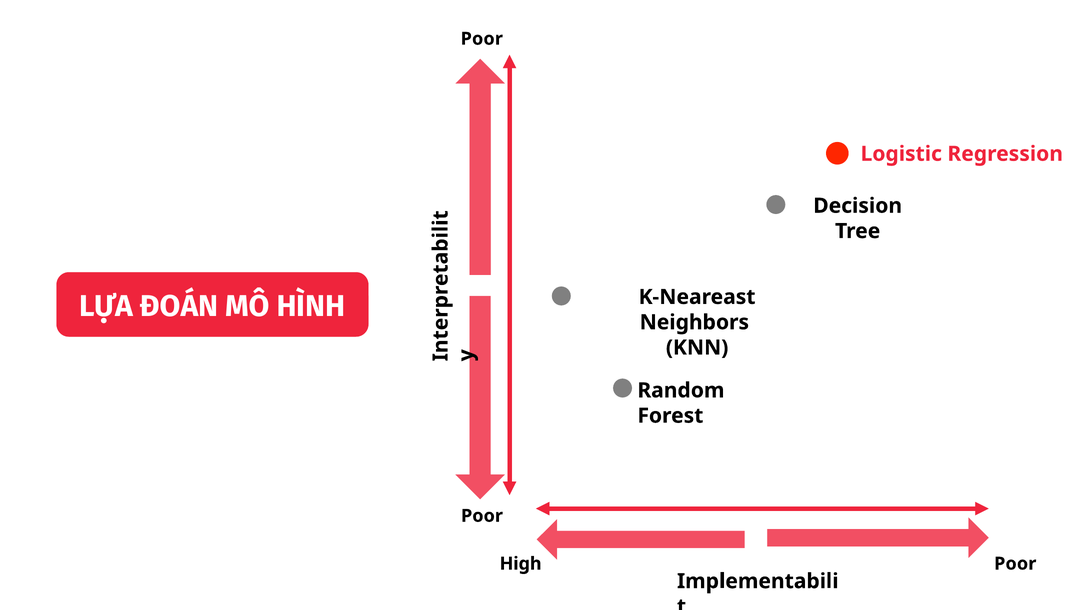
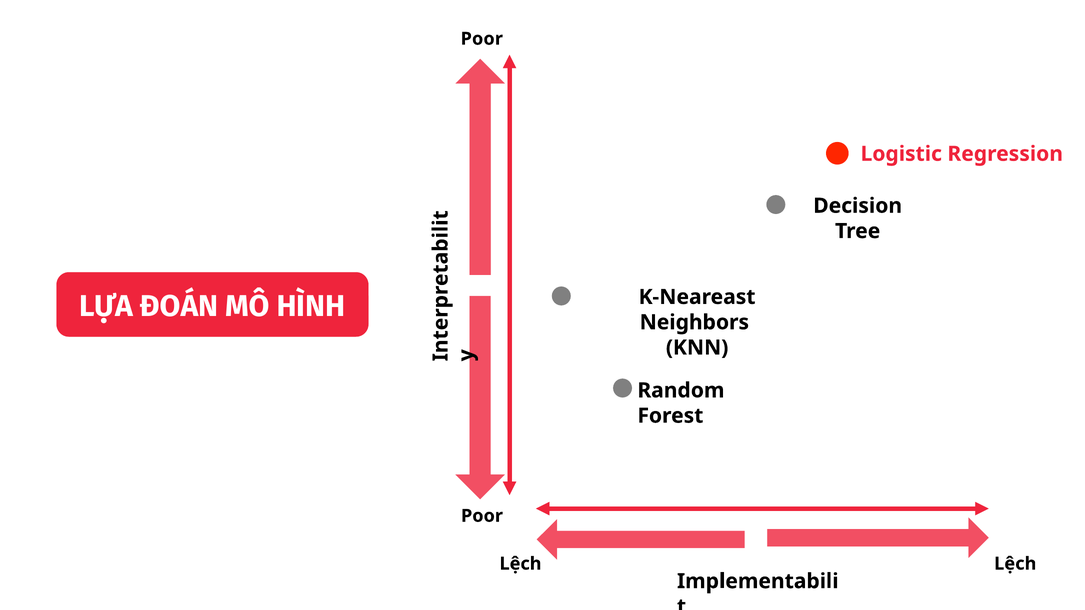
High at (521, 564): High -> Lệch
Poor at (1015, 564): Poor -> Lệch
